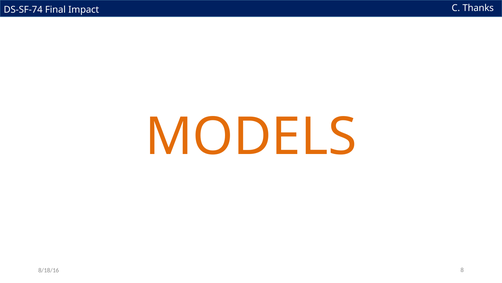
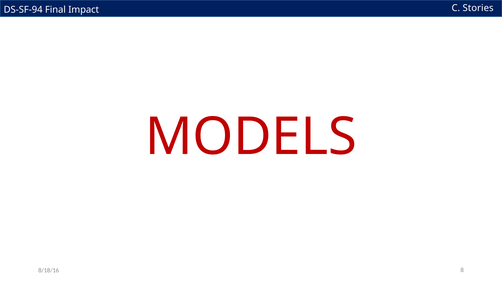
DS-SF-74: DS-SF-74 -> DS-SF-94
Thanks: Thanks -> Stories
MODELS colour: orange -> red
